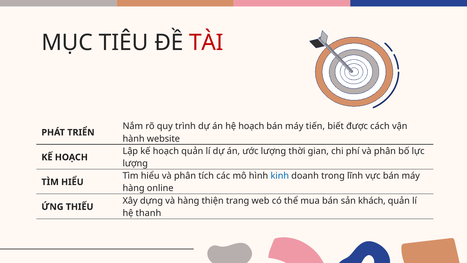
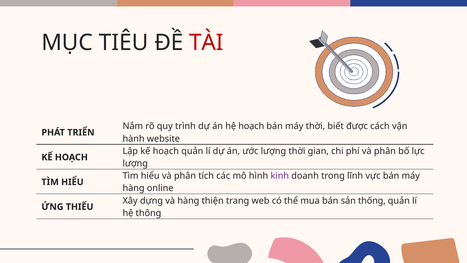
máy tiến: tiến -> thời
kinh colour: blue -> purple
khách: khách -> thống
thanh: thanh -> thông
